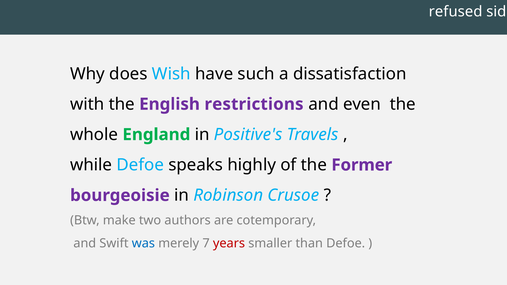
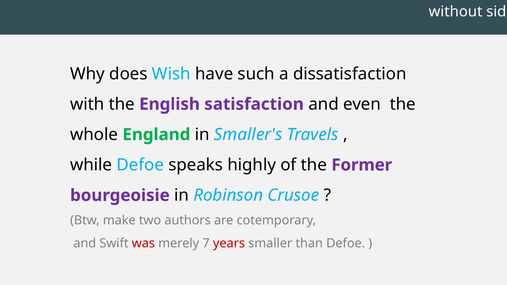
refused: refused -> without
restrictions: restrictions -> satisfaction
Positive's: Positive's -> Smaller's
was colour: blue -> red
